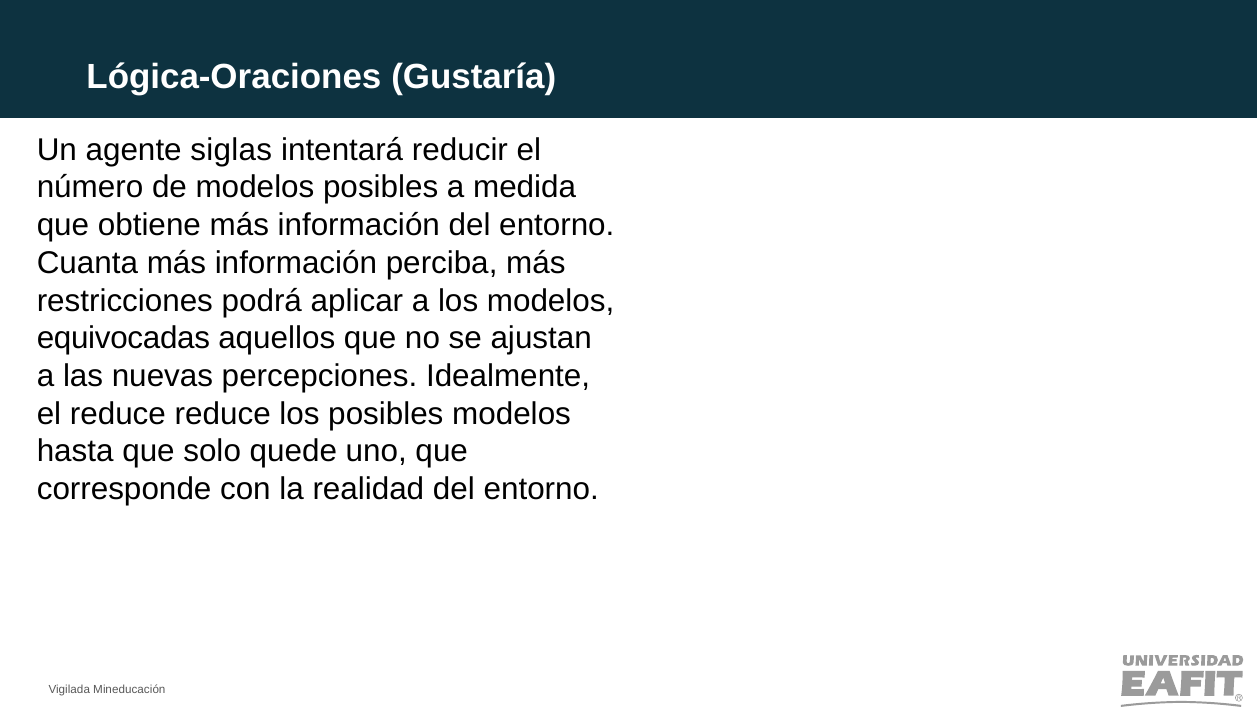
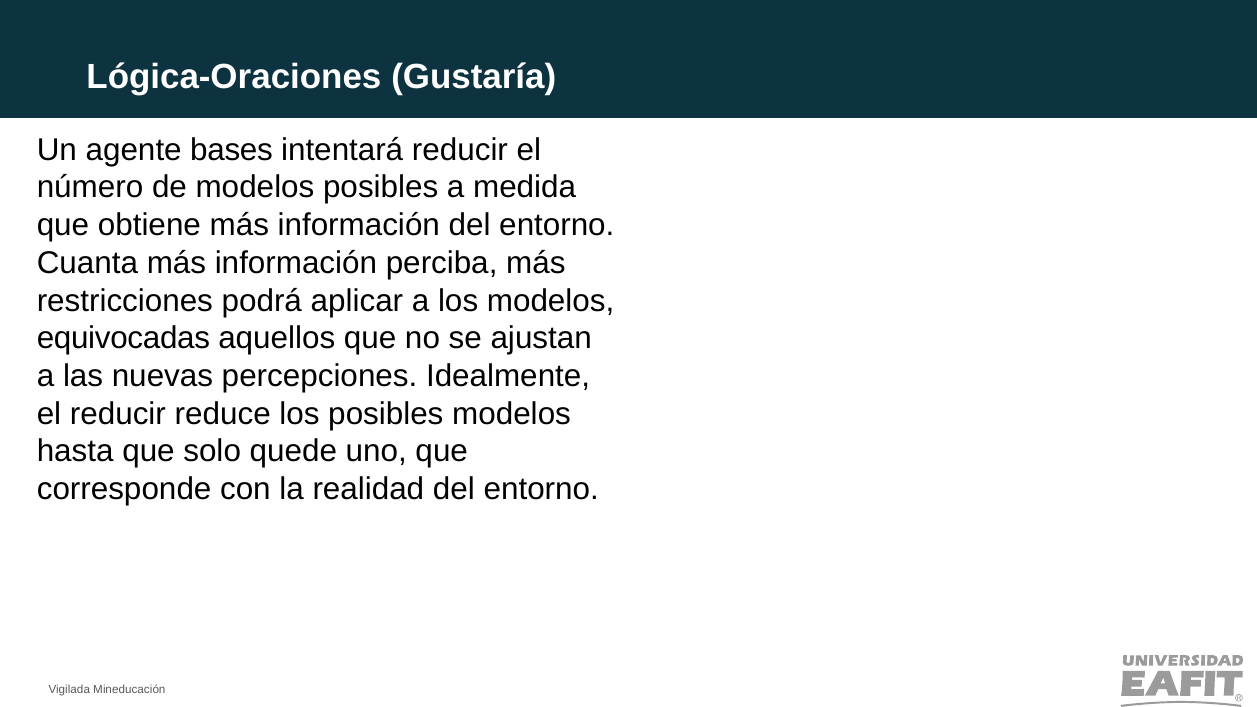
siglas: siglas -> bases
el reduce: reduce -> reducir
